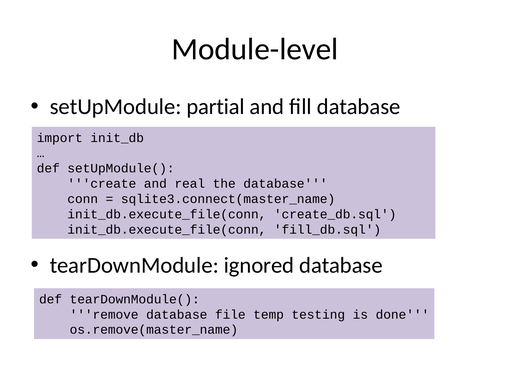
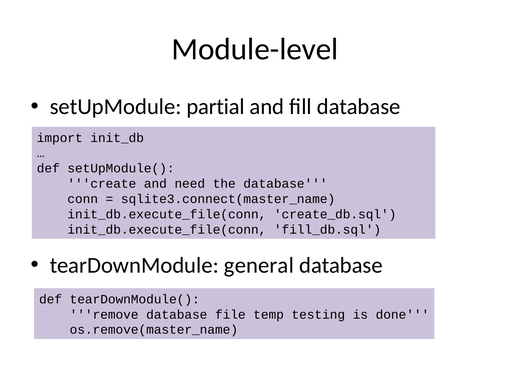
real: real -> need
ignored: ignored -> general
